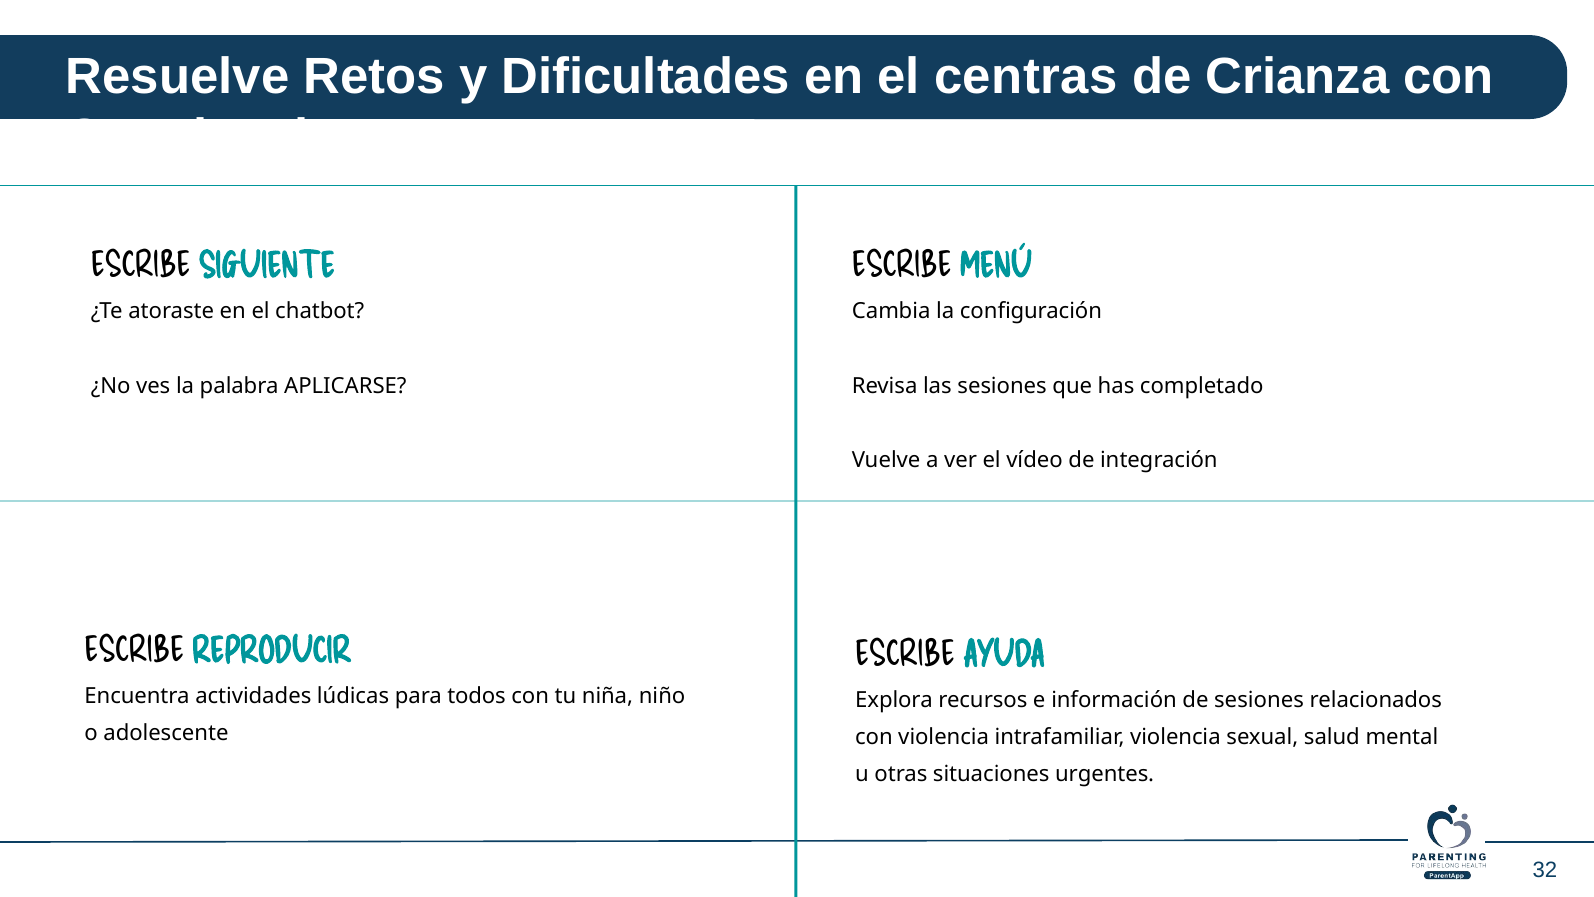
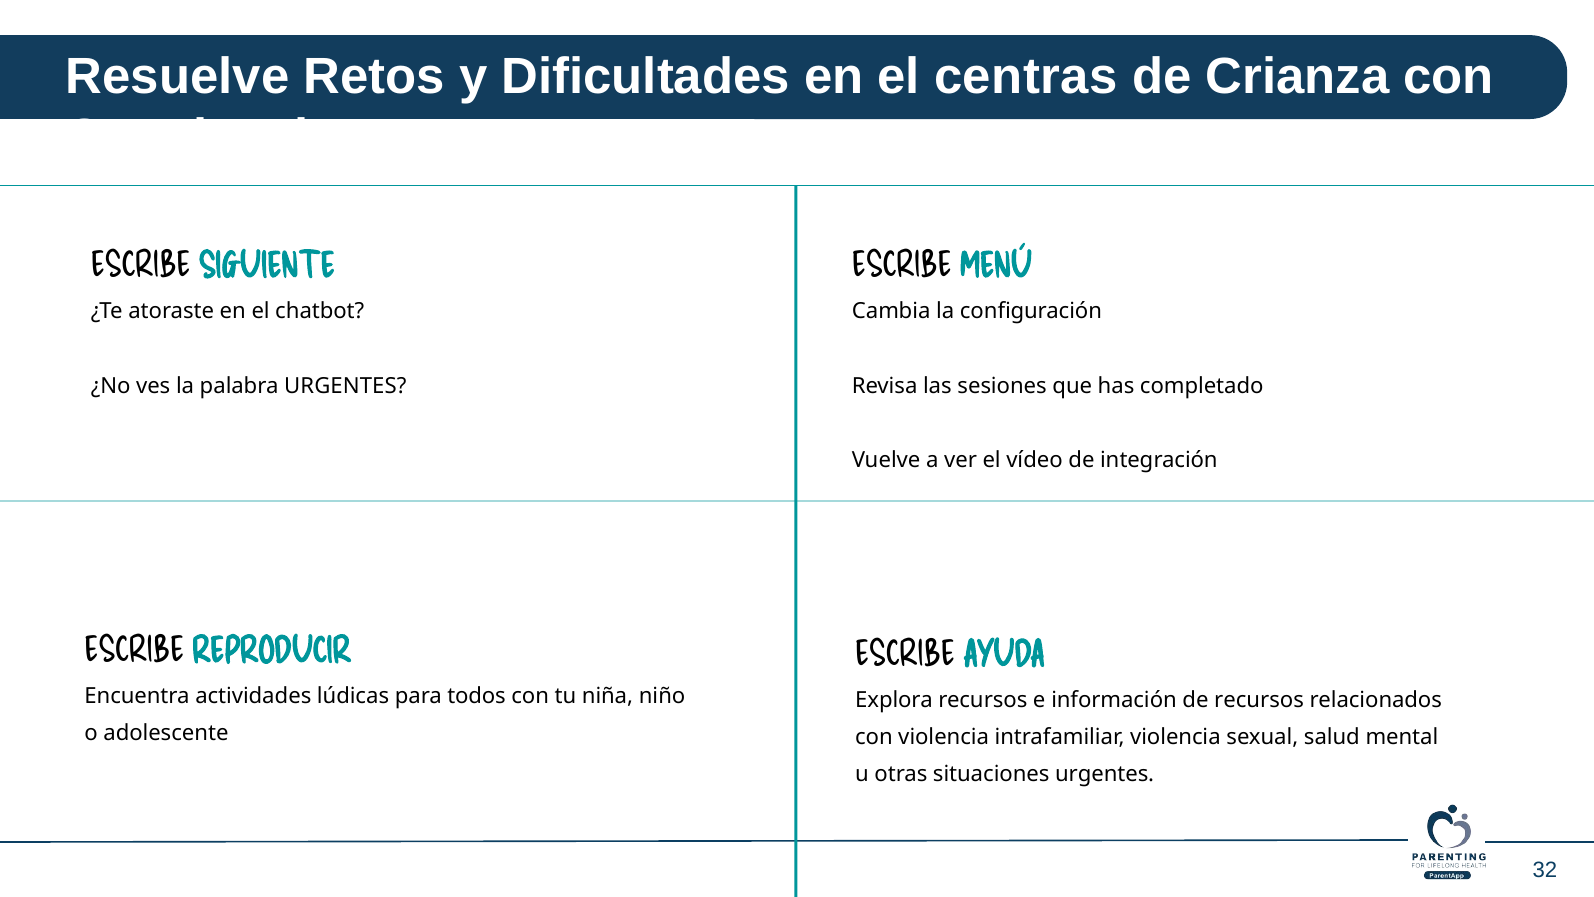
palabra APLICARSE: APLICARSE -> URGENTES
de sesiones: sesiones -> recursos
